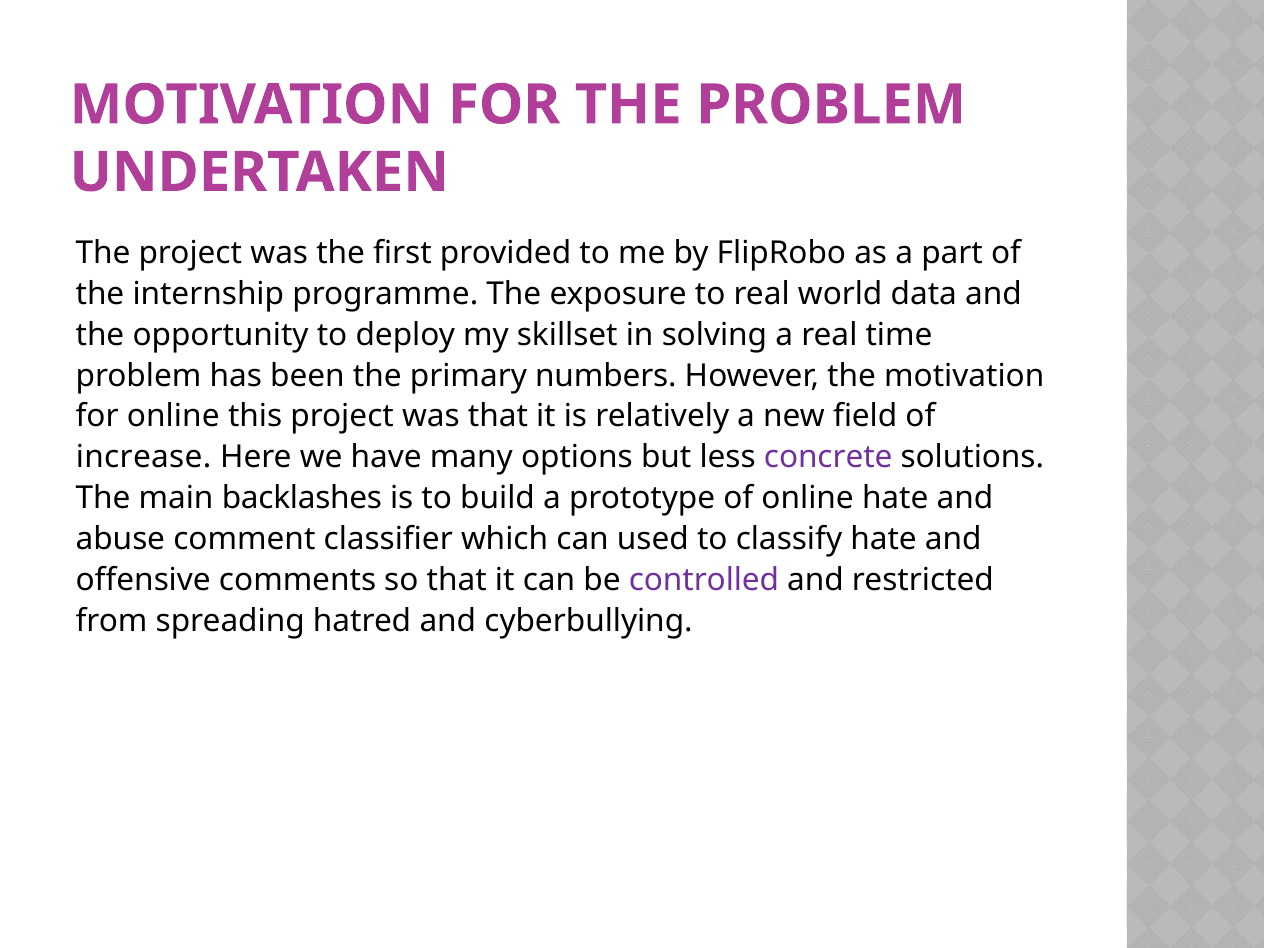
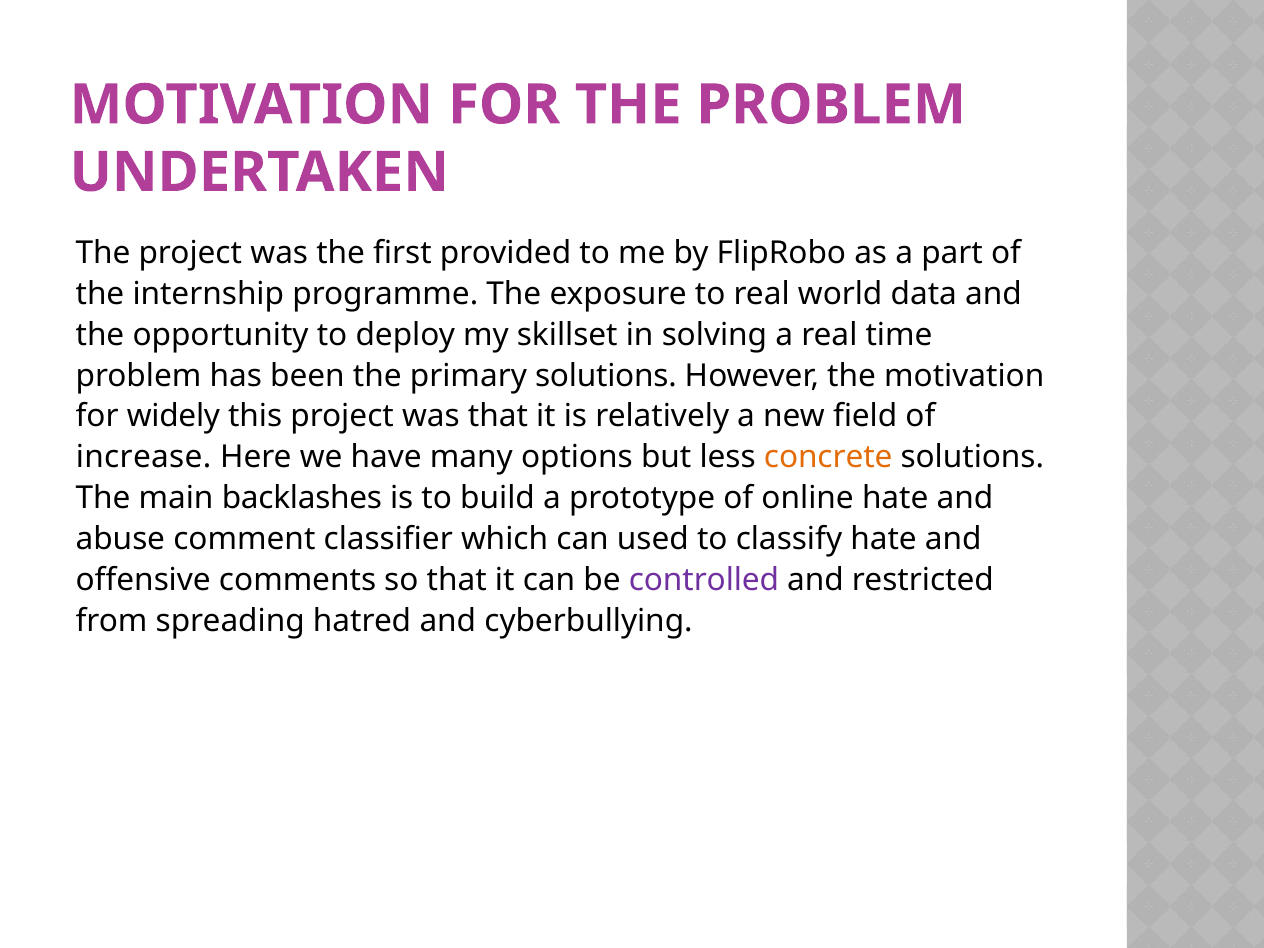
primary numbers: numbers -> solutions
for online: online -> widely
concrete at (828, 457) colour: purple -> orange
